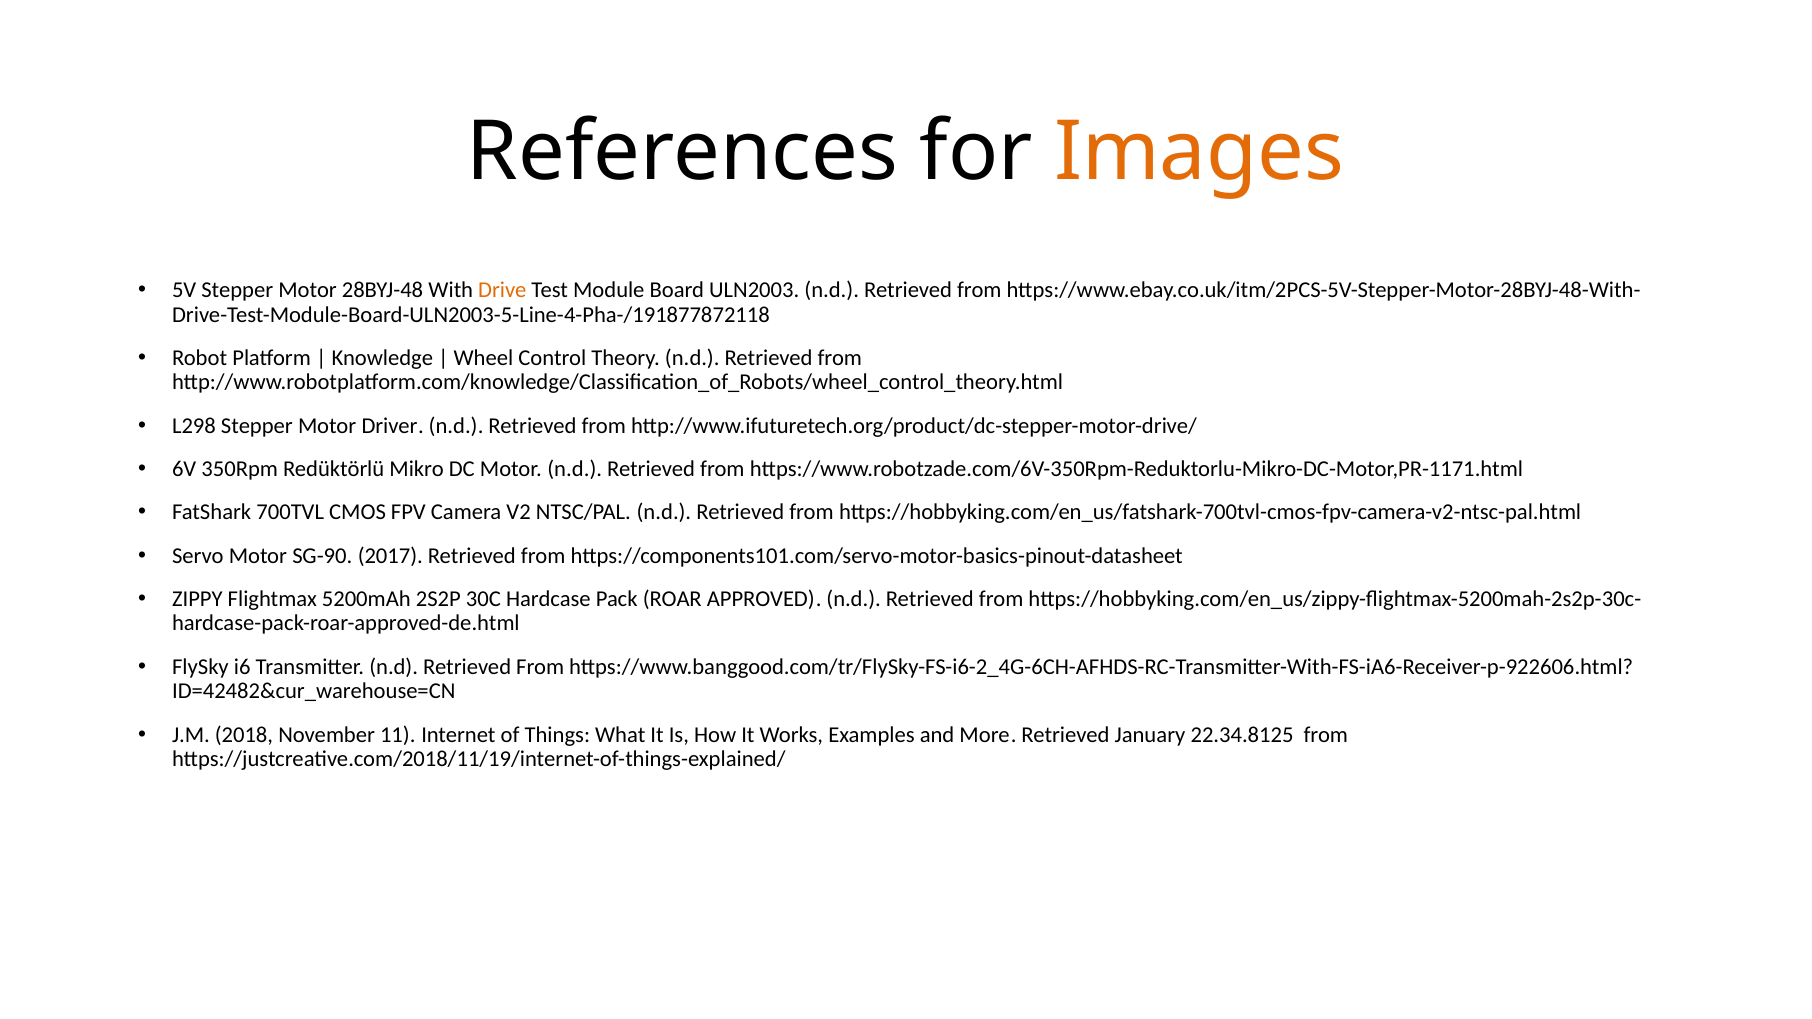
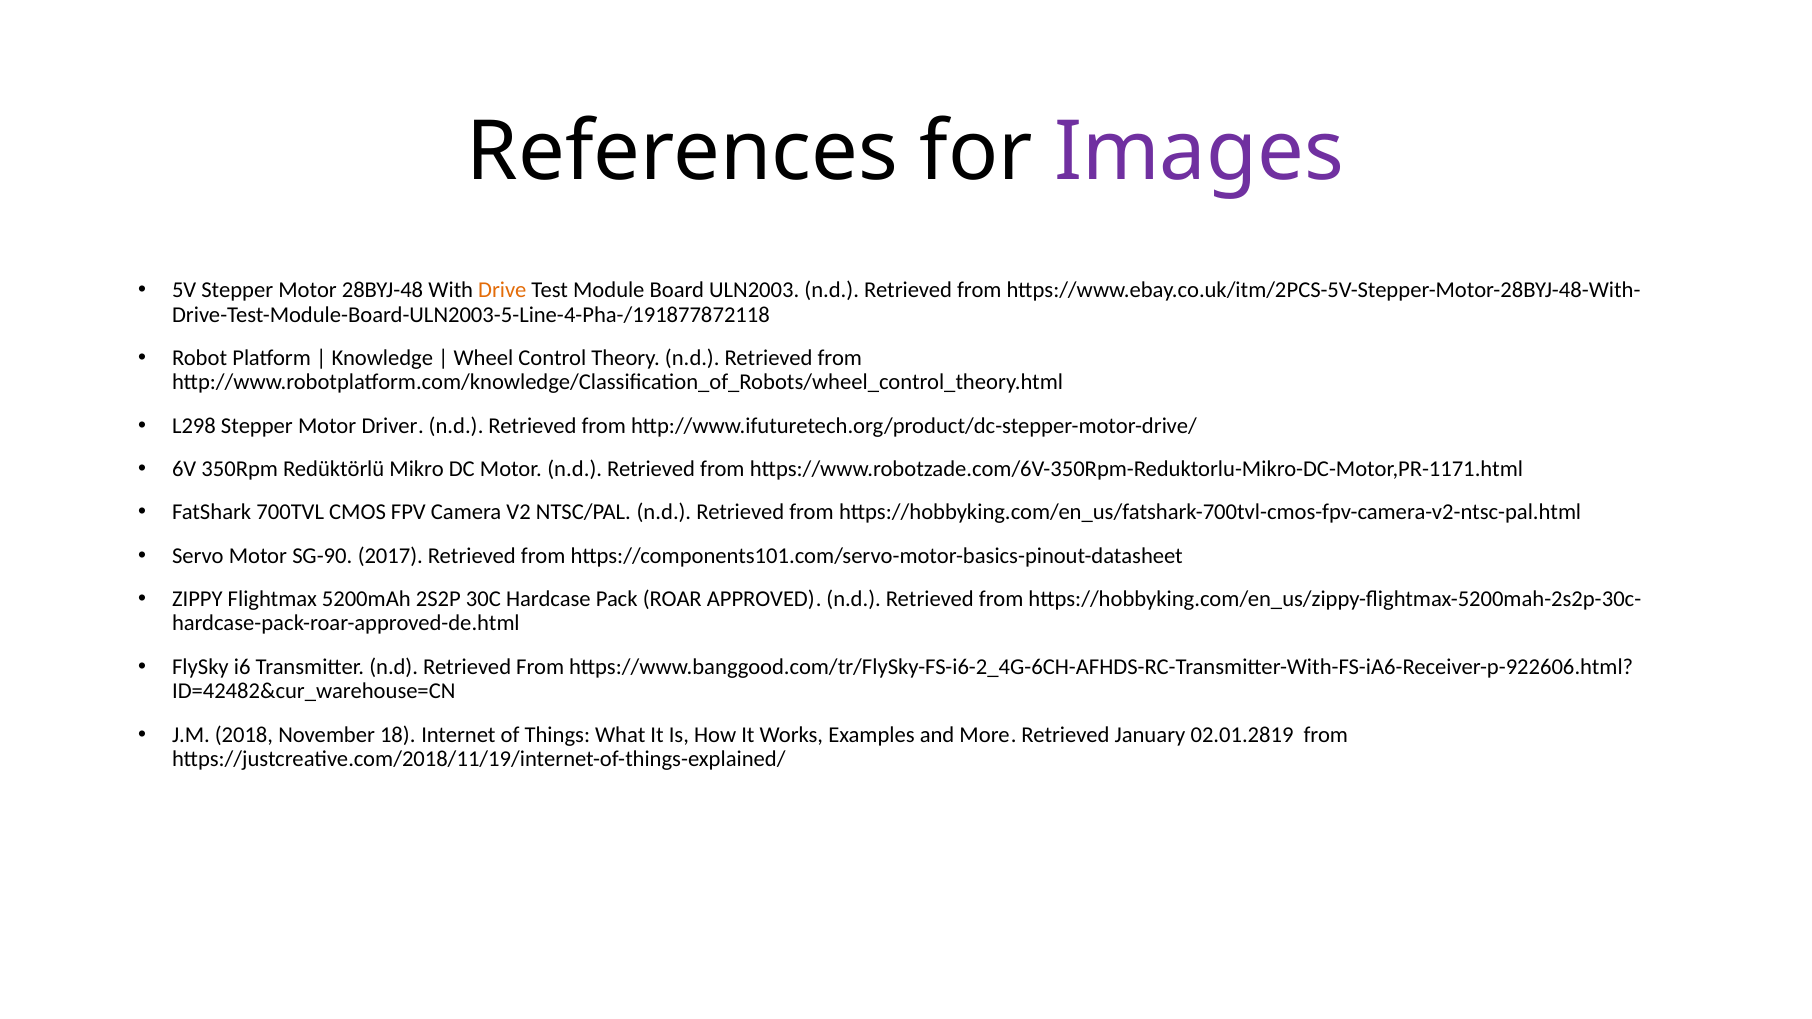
Images colour: orange -> purple
11: 11 -> 18
22.34.8125: 22.34.8125 -> 02.01.2819
